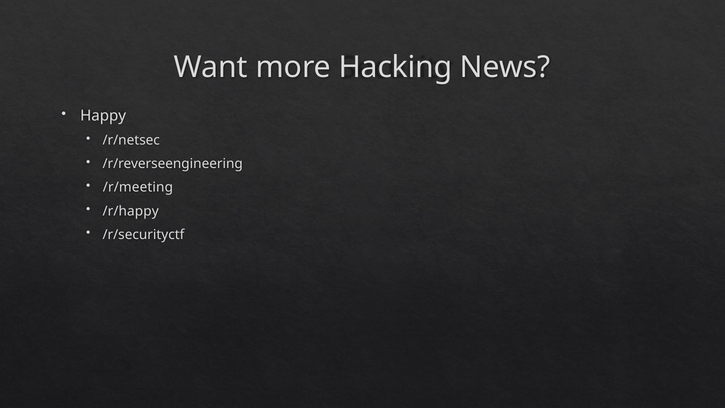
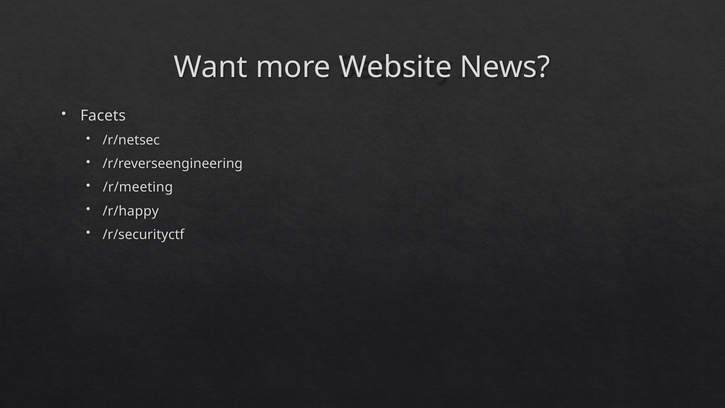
Hacking: Hacking -> Website
Happy: Happy -> Facets
